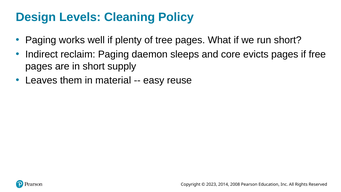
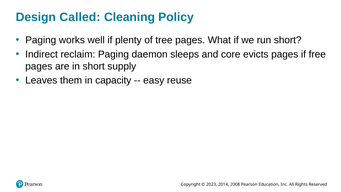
Levels: Levels -> Called
material: material -> capacity
